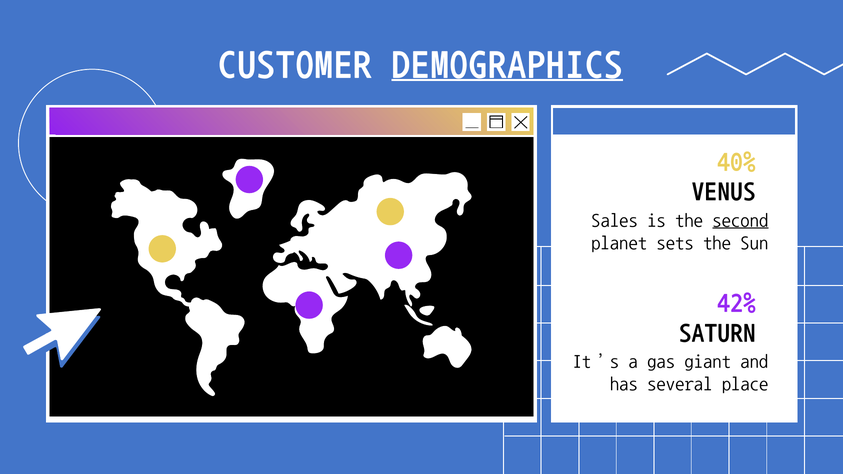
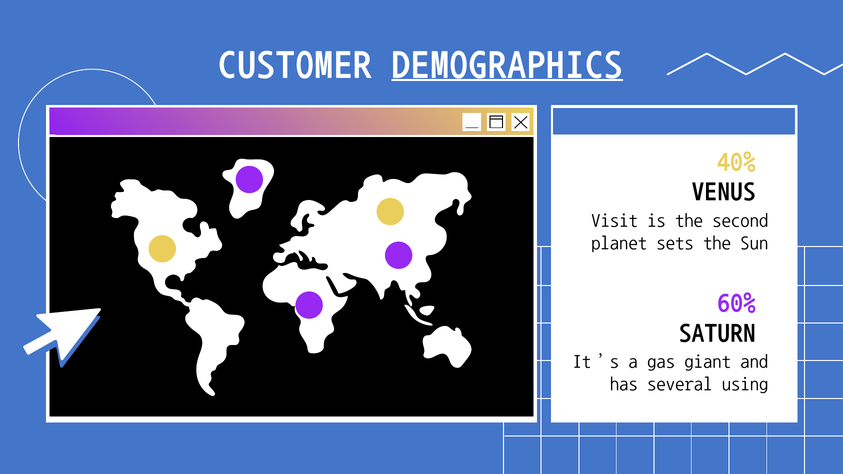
Sales: Sales -> Visit
second underline: present -> none
42%: 42% -> 60%
place: place -> using
